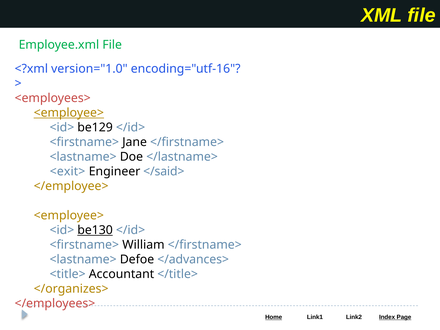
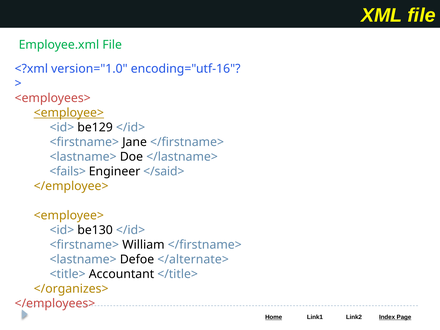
<exit>: <exit> -> <fails>
be130 underline: present -> none
</advances>: </advances> -> </alternate>
